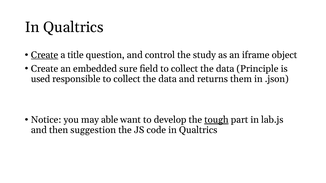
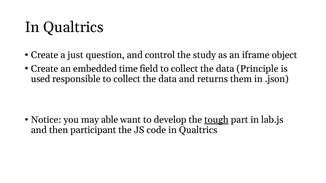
Create at (45, 55) underline: present -> none
title: title -> just
sure: sure -> time
suggestion: suggestion -> participant
